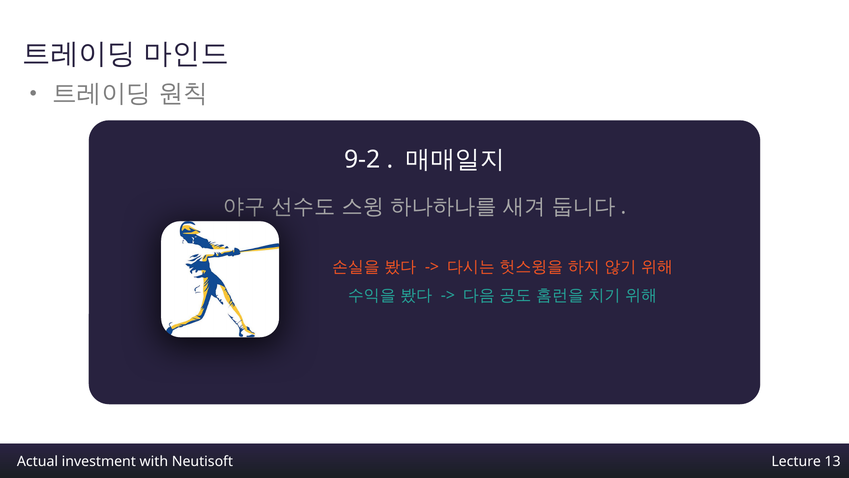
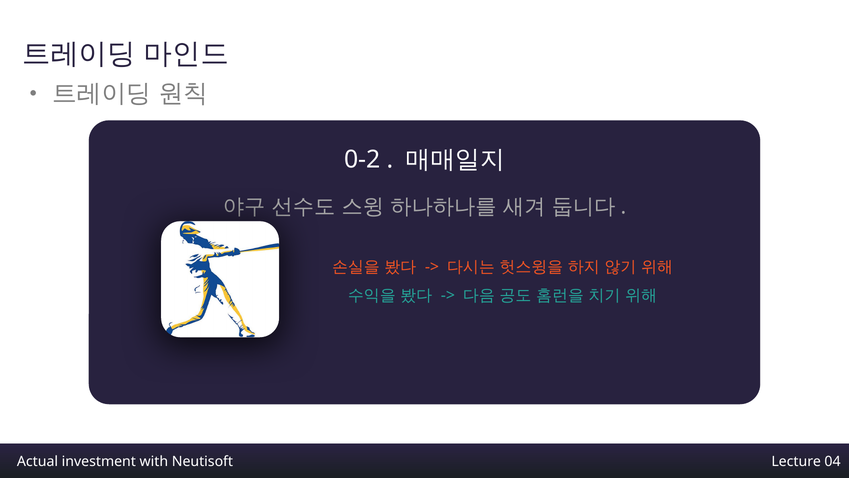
9-2: 9-2 -> 0-2
13: 13 -> 04
